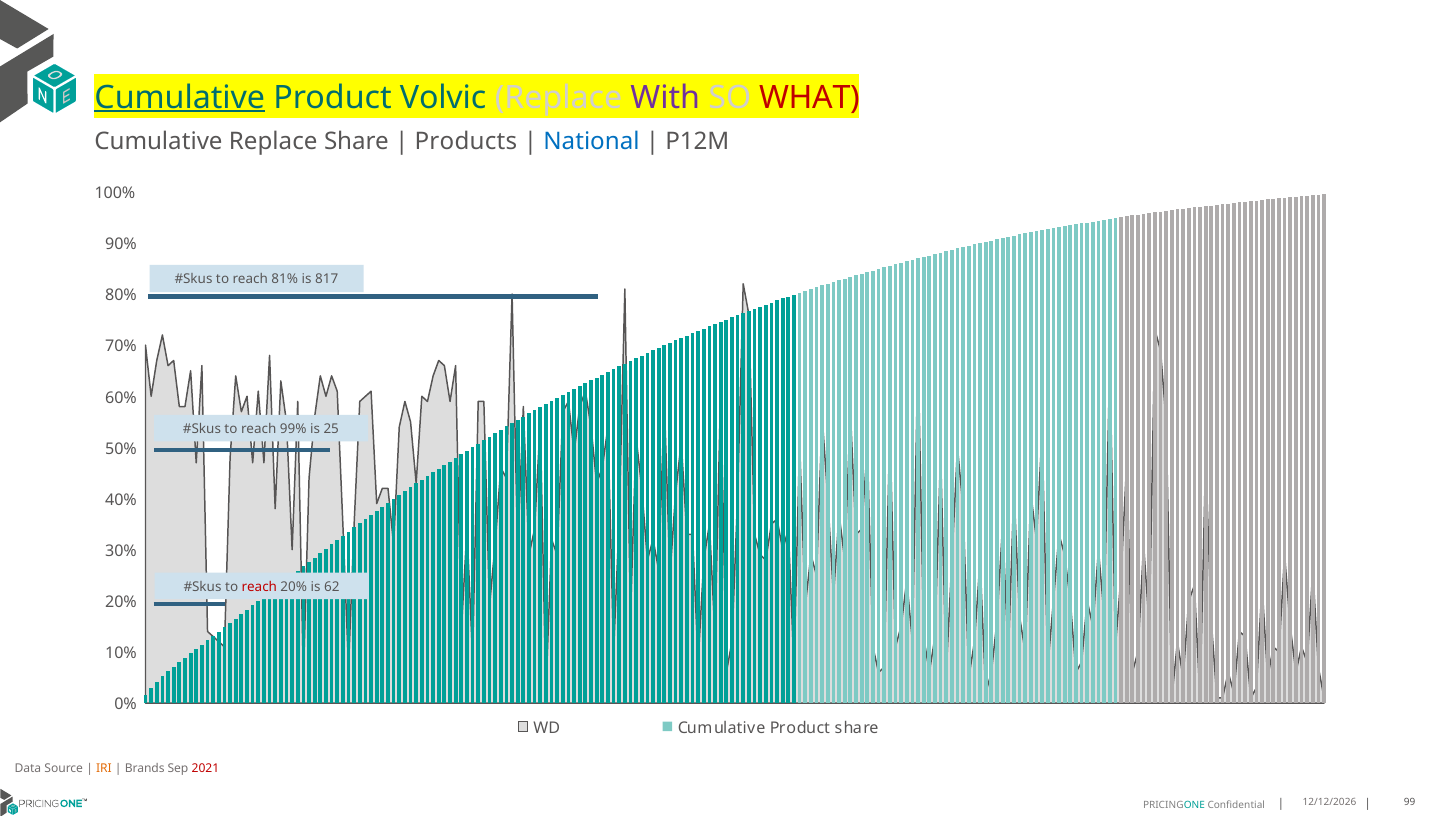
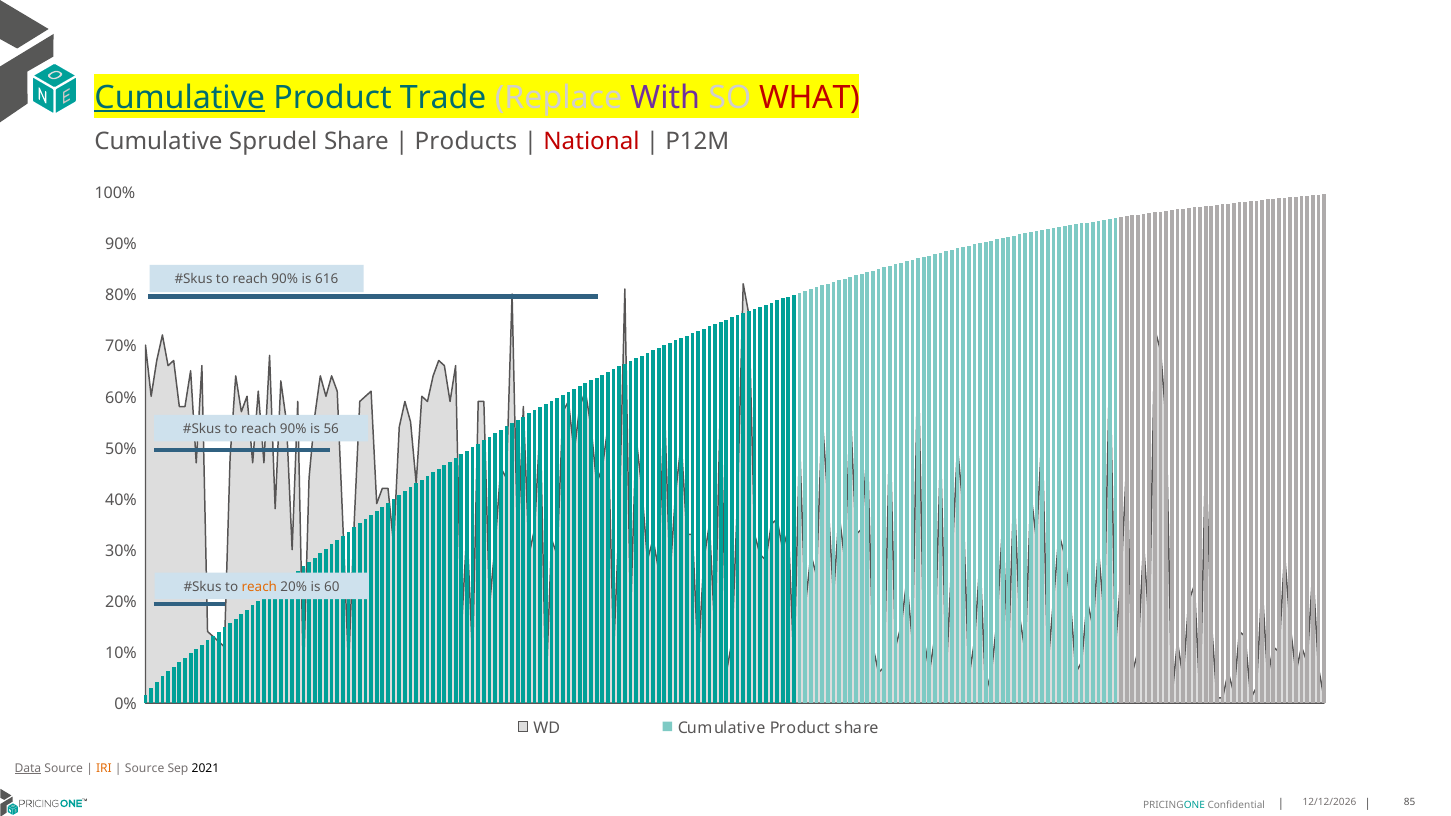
Volvic: Volvic -> Trade
Cumulative Replace: Replace -> Sprudel
National colour: blue -> red
81% at (285, 280): 81% -> 90%
817: 817 -> 616
99% at (293, 429): 99% -> 90%
25: 25 -> 56
reach at (259, 587) colour: red -> orange
62: 62 -> 60
Data underline: none -> present
Brands at (145, 769): Brands -> Source
2021 colour: red -> black
99: 99 -> 85
